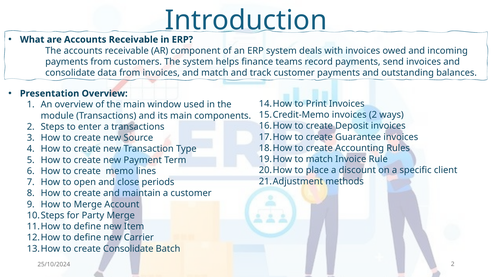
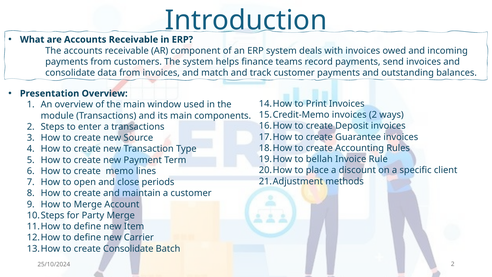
to match: match -> bellah
